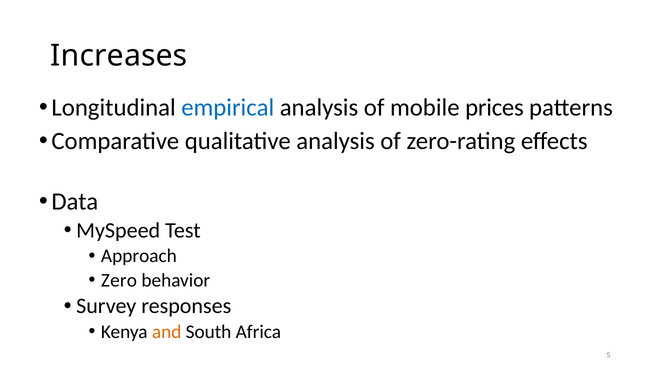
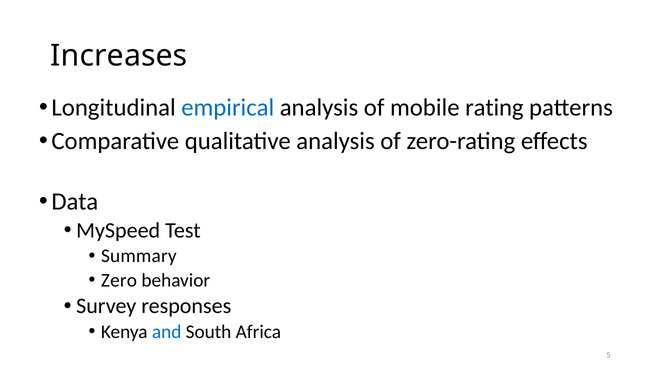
prices: prices -> rating
Approach: Approach -> Summary
and colour: orange -> blue
